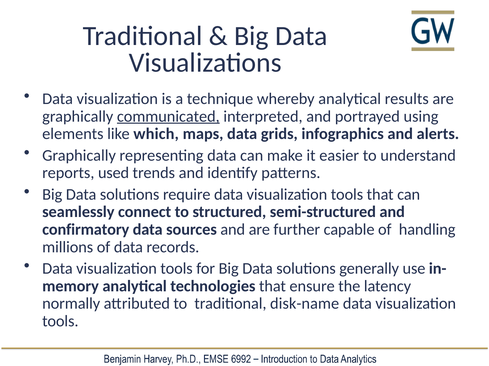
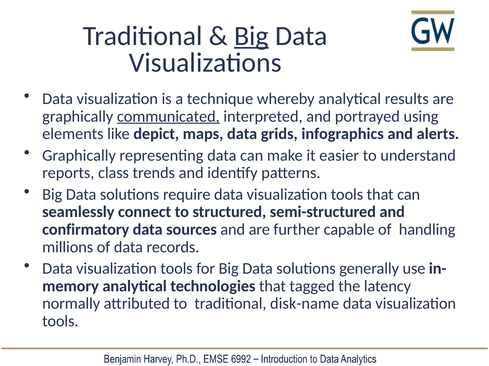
Big at (251, 36) underline: none -> present
which: which -> depict
used: used -> class
ensure: ensure -> tagged
